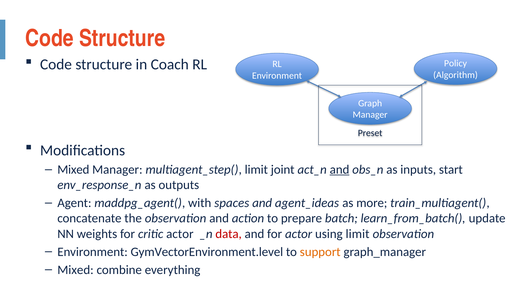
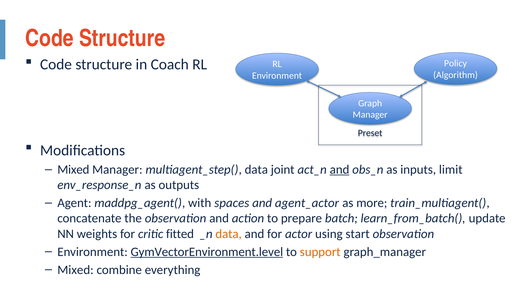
multiagent_step( limit: limit -> data
start: start -> limit
agent_ideas: agent_ideas -> agent_actor
critic actor: actor -> fitted
data at (229, 234) colour: red -> orange
using limit: limit -> start
GymVectorEnvironment.level underline: none -> present
